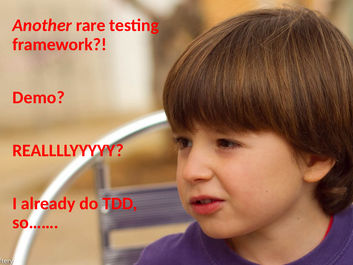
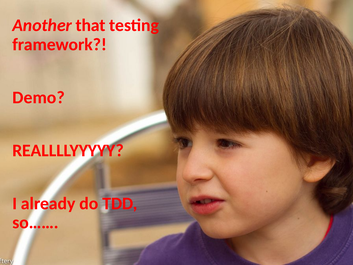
rare: rare -> that
